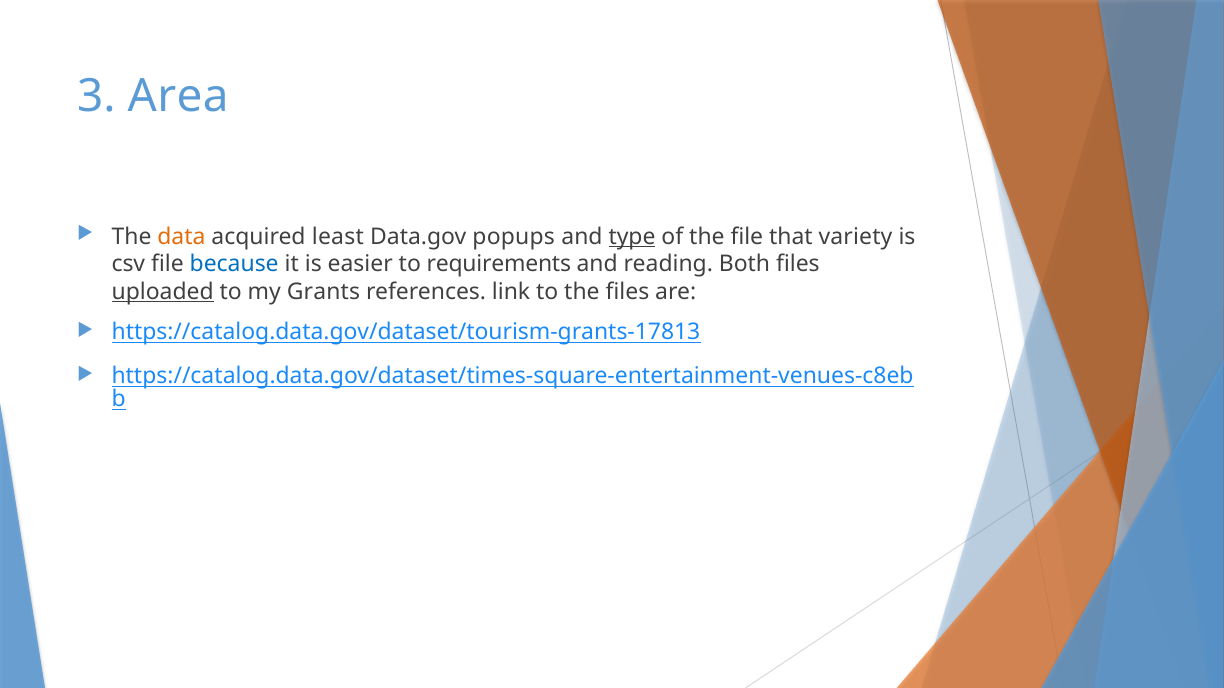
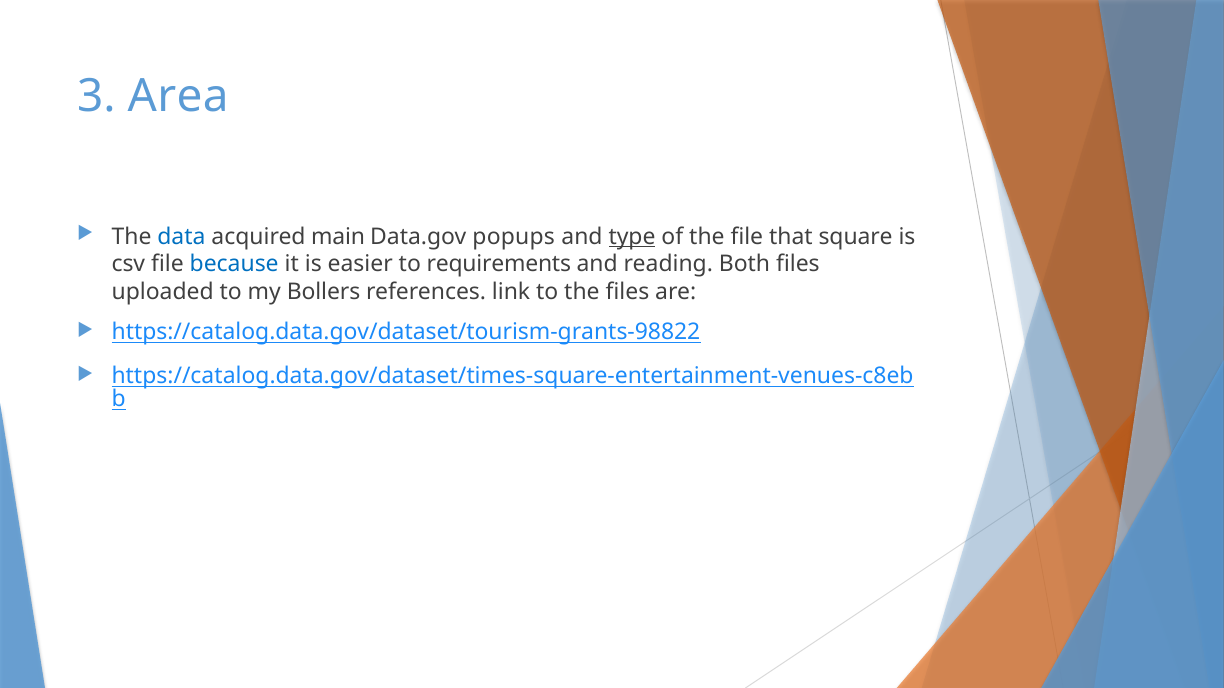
data colour: orange -> blue
least: least -> main
variety: variety -> square
uploaded underline: present -> none
Grants: Grants -> Bollers
https://catalog.data.gov/dataset/tourism-grants-17813: https://catalog.data.gov/dataset/tourism-grants-17813 -> https://catalog.data.gov/dataset/tourism-grants-98822
